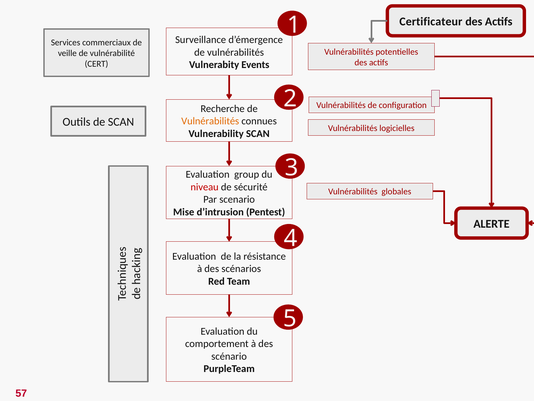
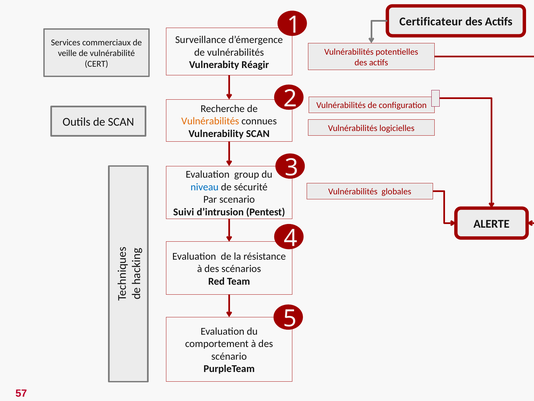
Events: Events -> Réagir
niveau colour: red -> blue
Mise: Mise -> Suivi
